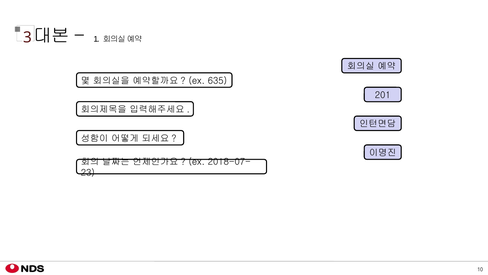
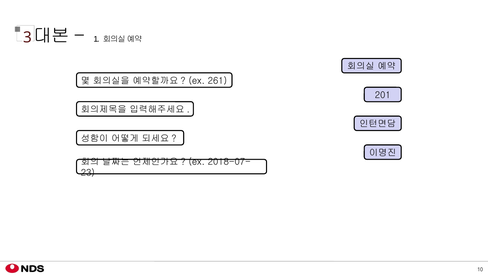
635: 635 -> 261
